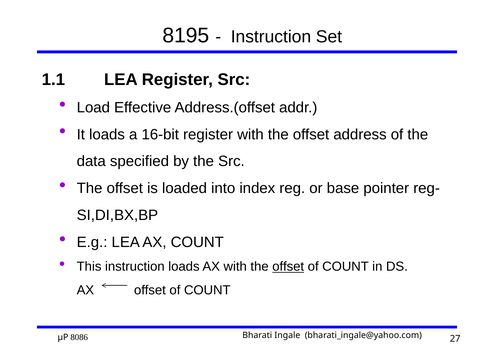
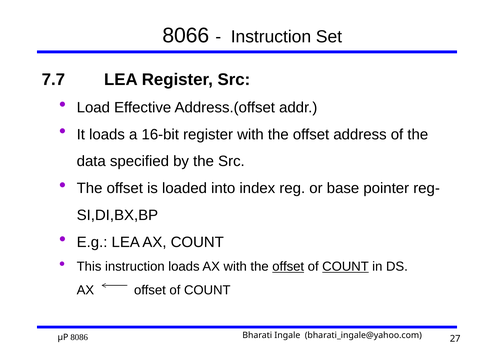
8195: 8195 -> 8066
1.1: 1.1 -> 7.7
COUNT at (346, 267) underline: none -> present
